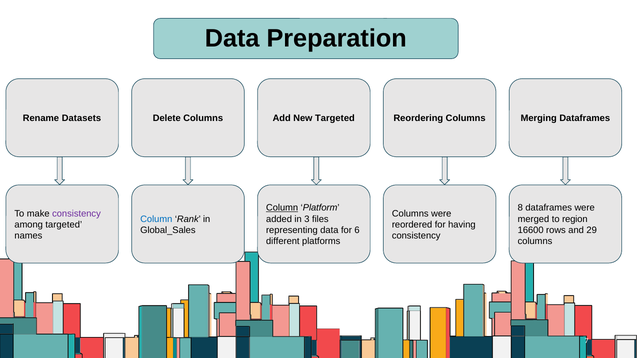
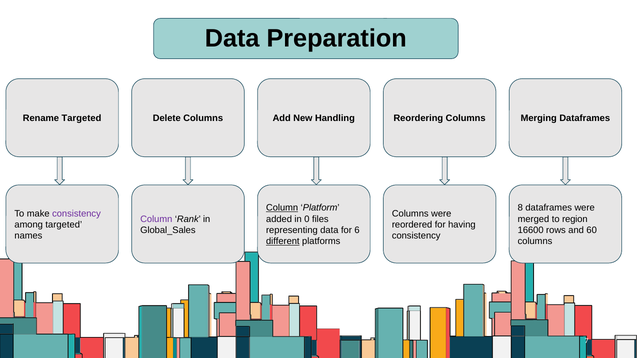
Rename Datasets: Datasets -> Targeted
New Targeted: Targeted -> Handling
Column at (156, 219) colour: blue -> purple
3: 3 -> 0
29: 29 -> 60
different underline: none -> present
